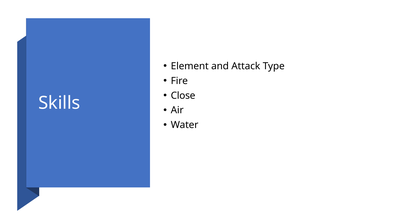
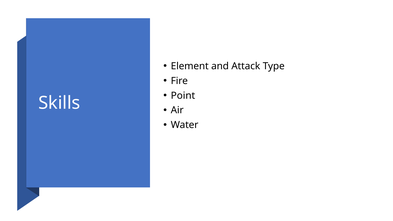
Close: Close -> Point
